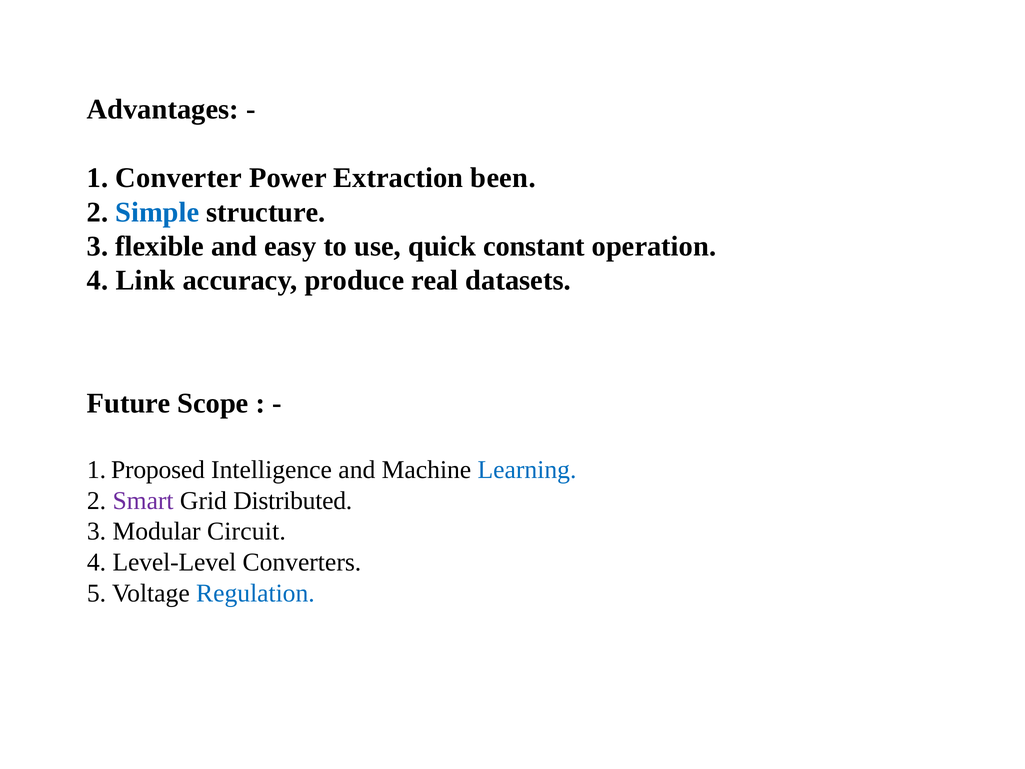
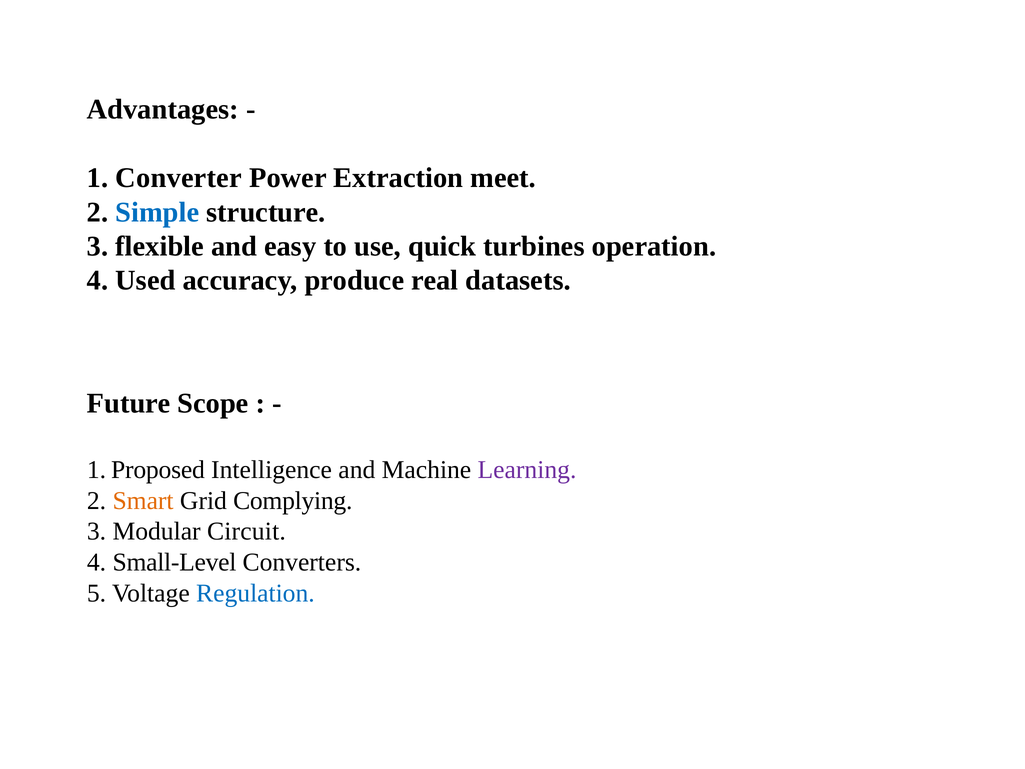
been: been -> meet
constant: constant -> turbines
Link: Link -> Used
Learning colour: blue -> purple
Smart colour: purple -> orange
Distributed: Distributed -> Complying
Level-Level: Level-Level -> Small-Level
